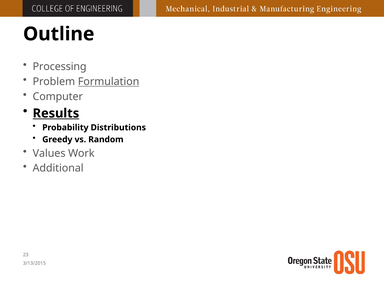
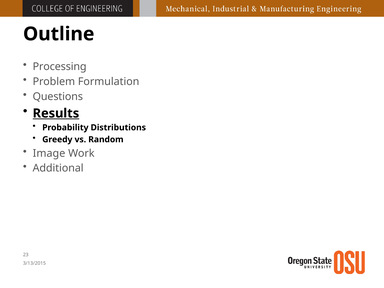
Formulation underline: present -> none
Computer: Computer -> Questions
Values: Values -> Image
